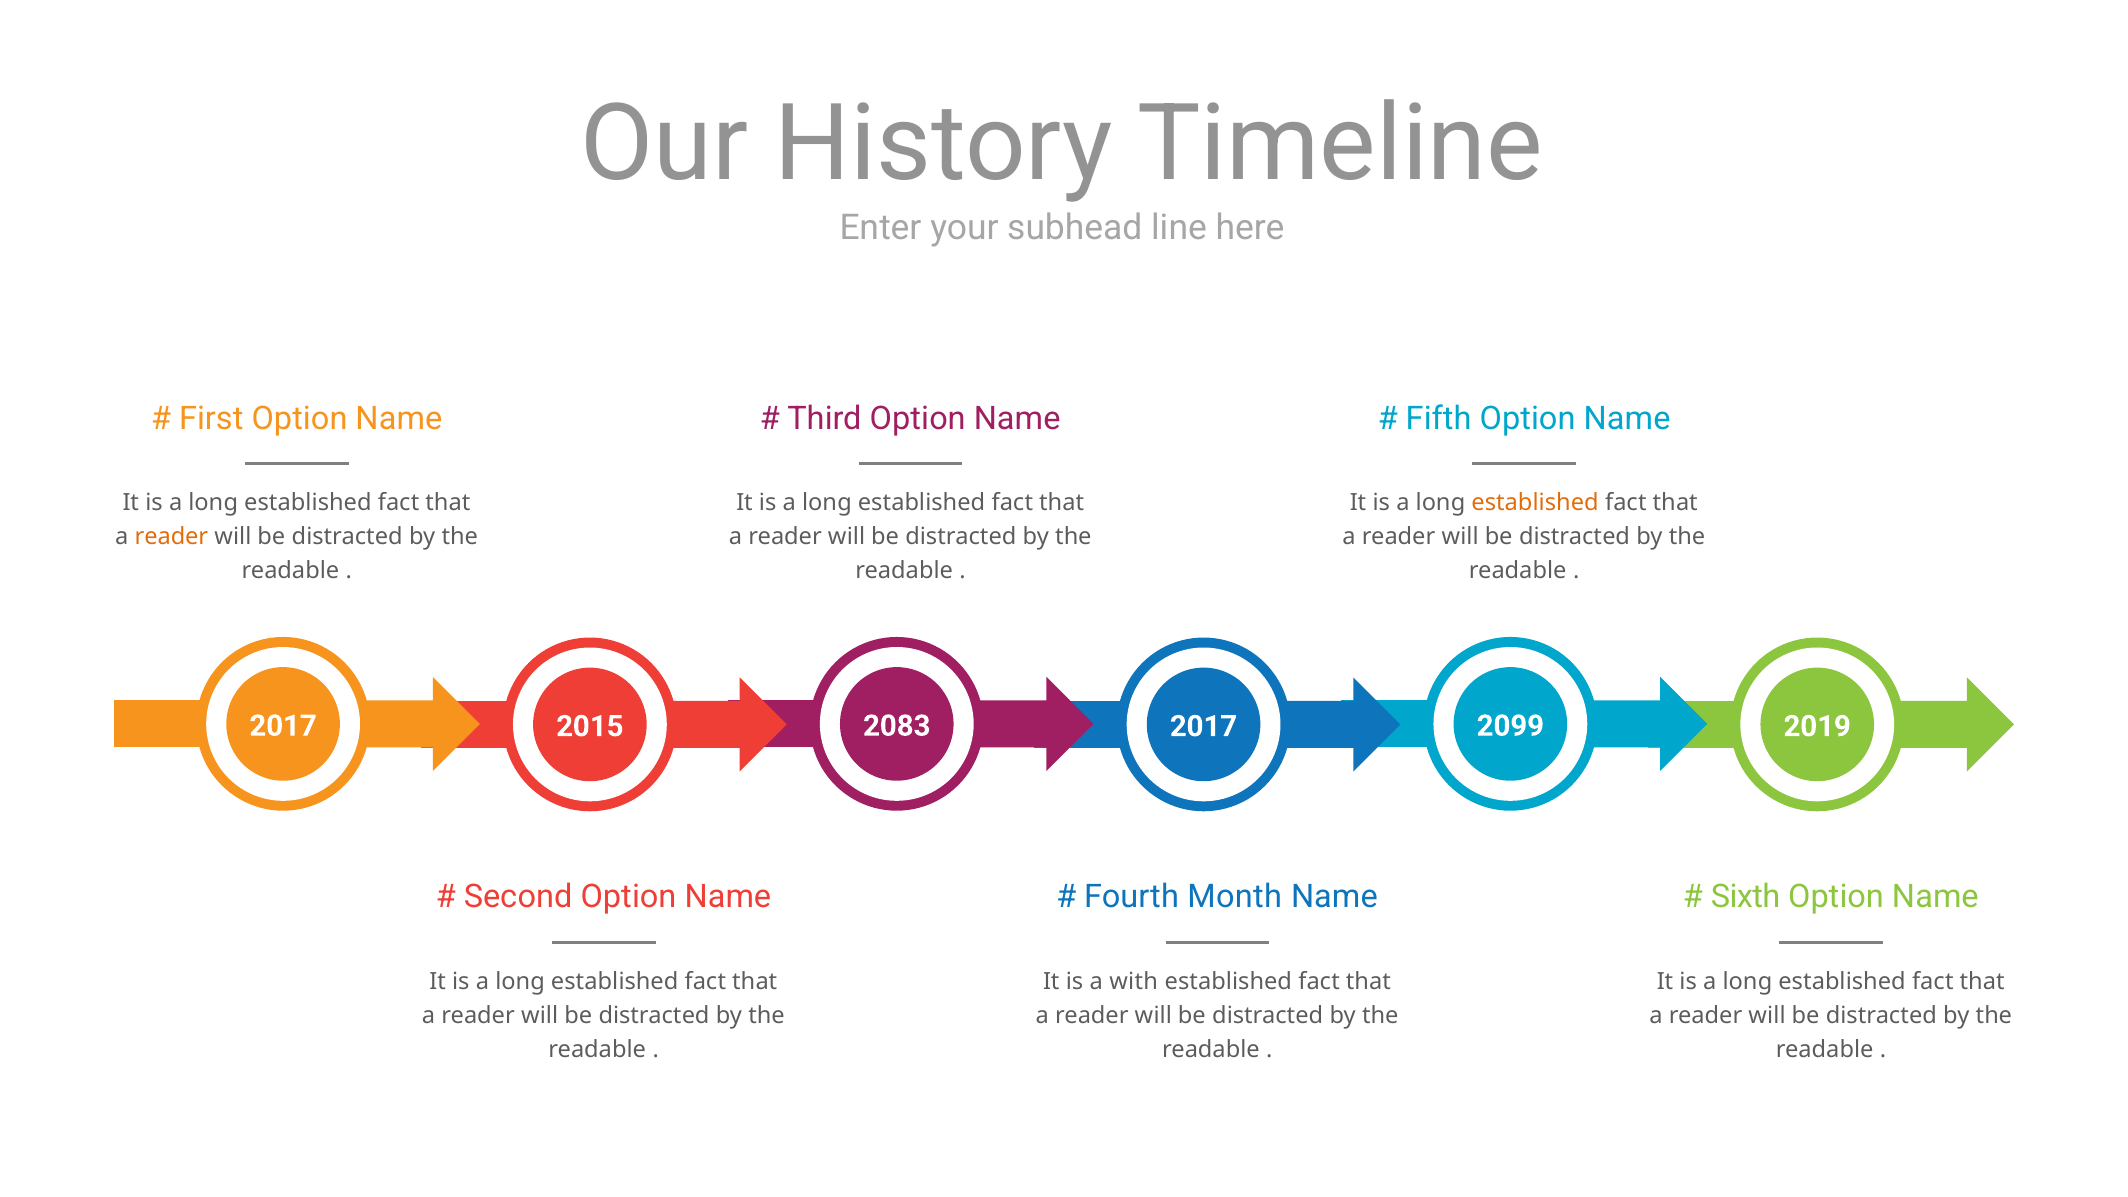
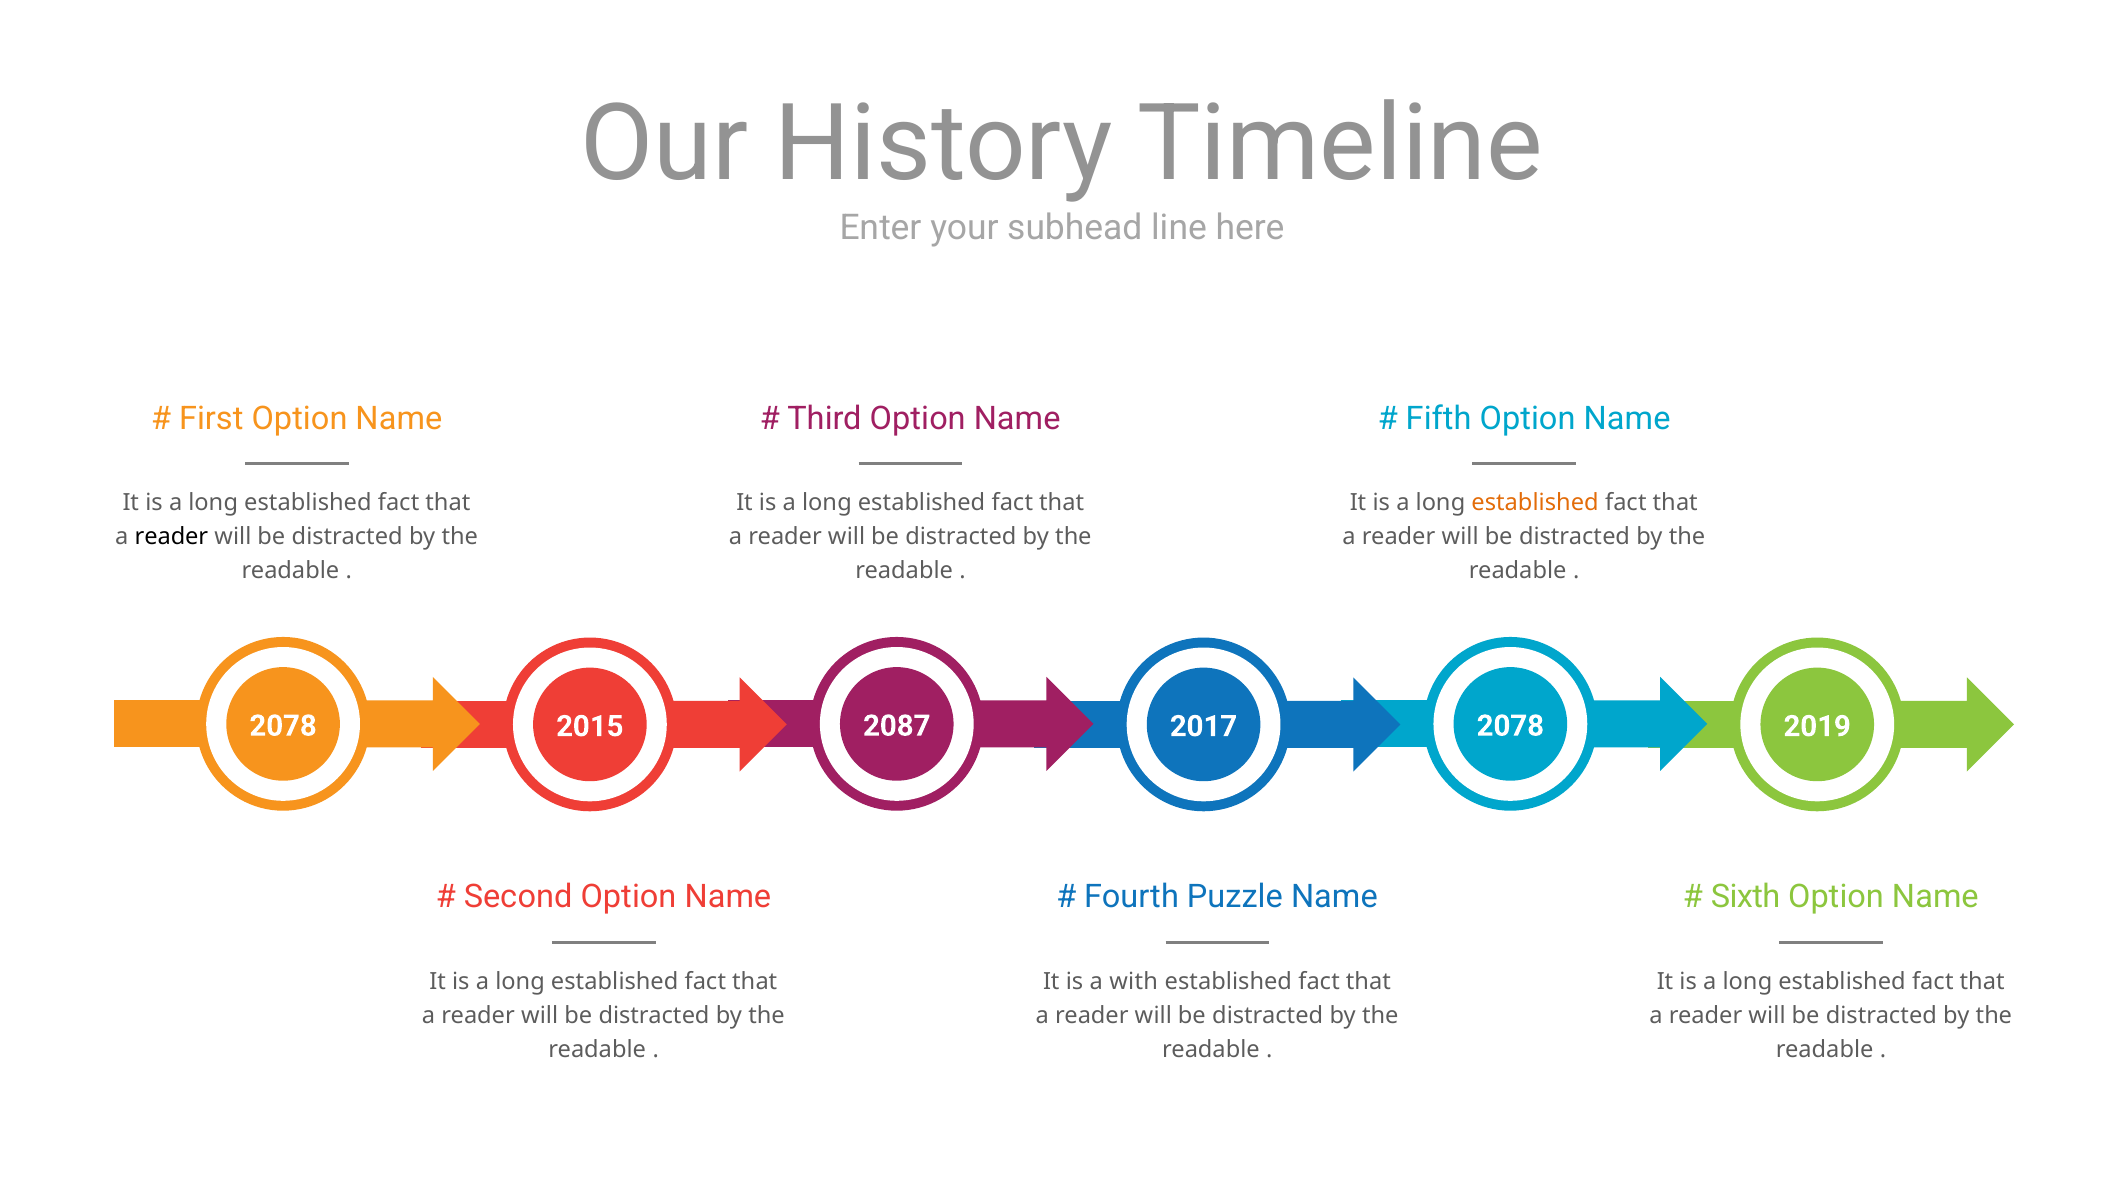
reader at (171, 537) colour: orange -> black
2017 at (283, 726): 2017 -> 2078
2083: 2083 -> 2087
2099 at (1510, 726): 2099 -> 2078
Month: Month -> Puzzle
